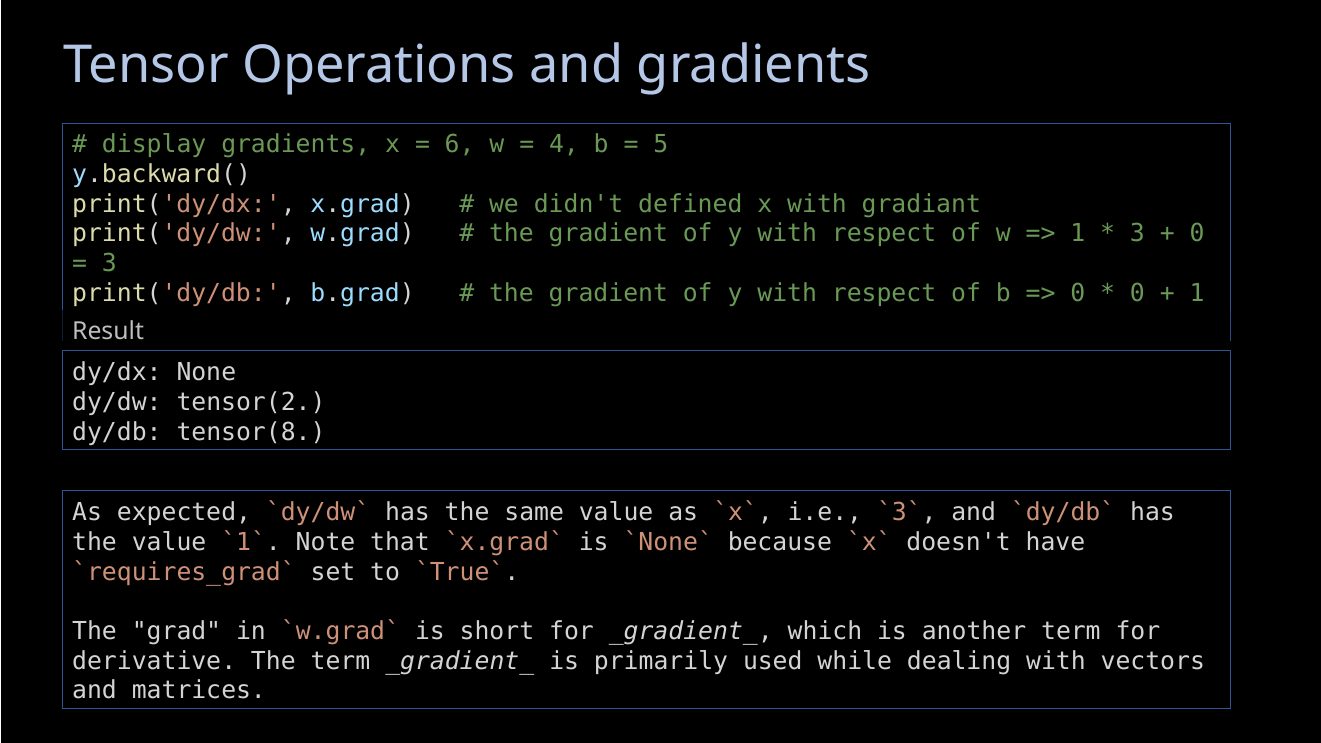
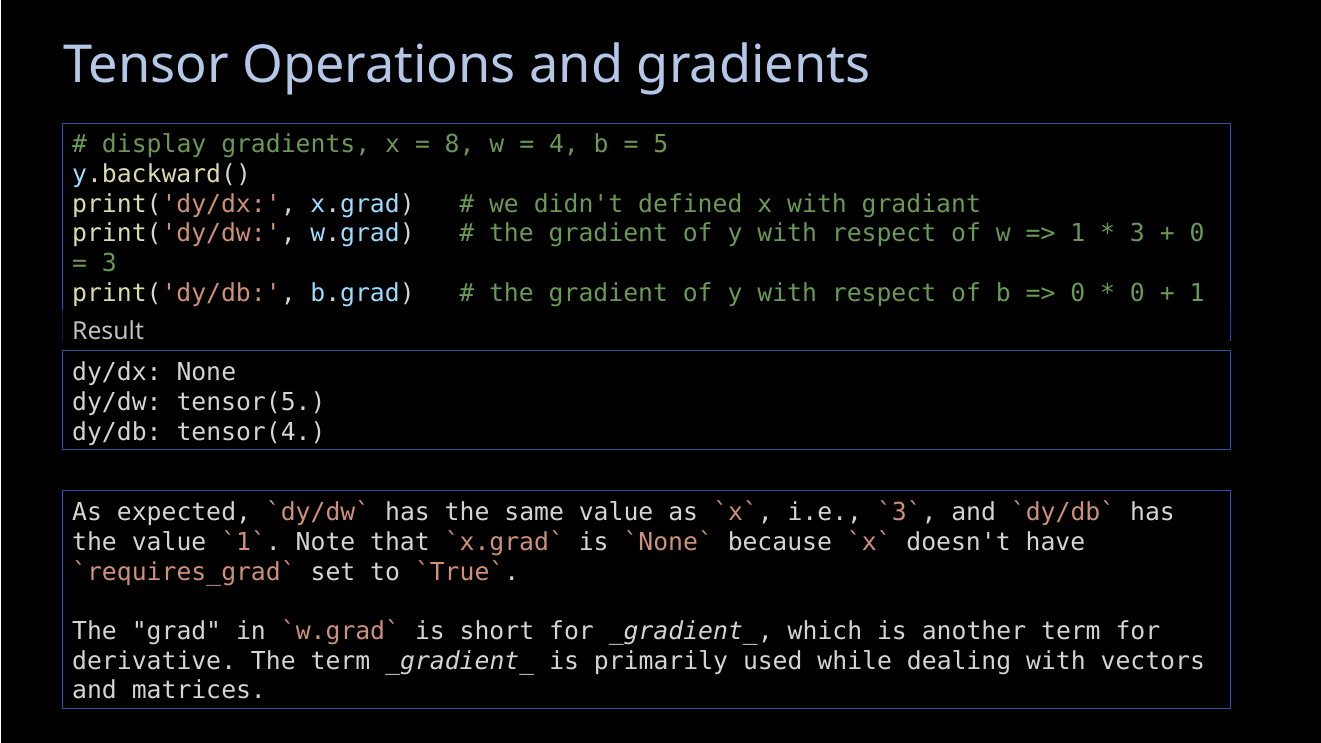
6: 6 -> 8
tensor(2: tensor(2 -> tensor(5
tensor(8: tensor(8 -> tensor(4
